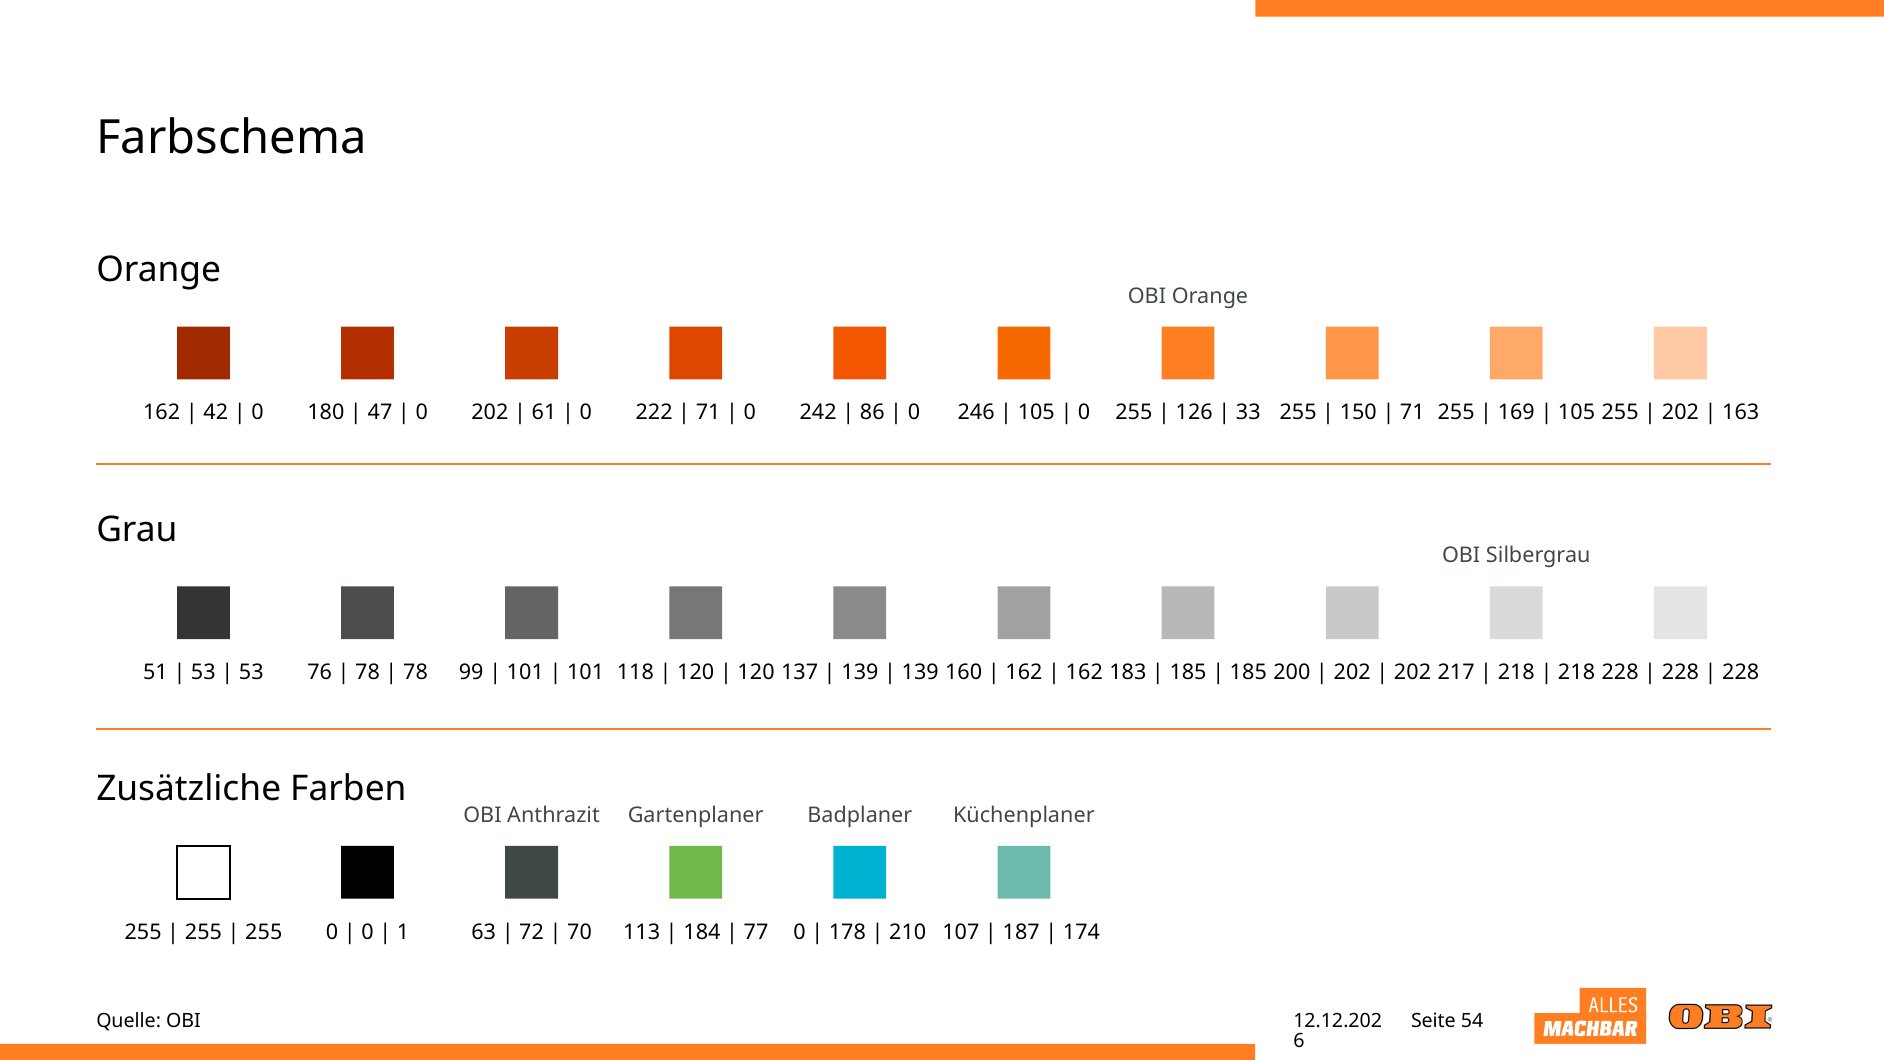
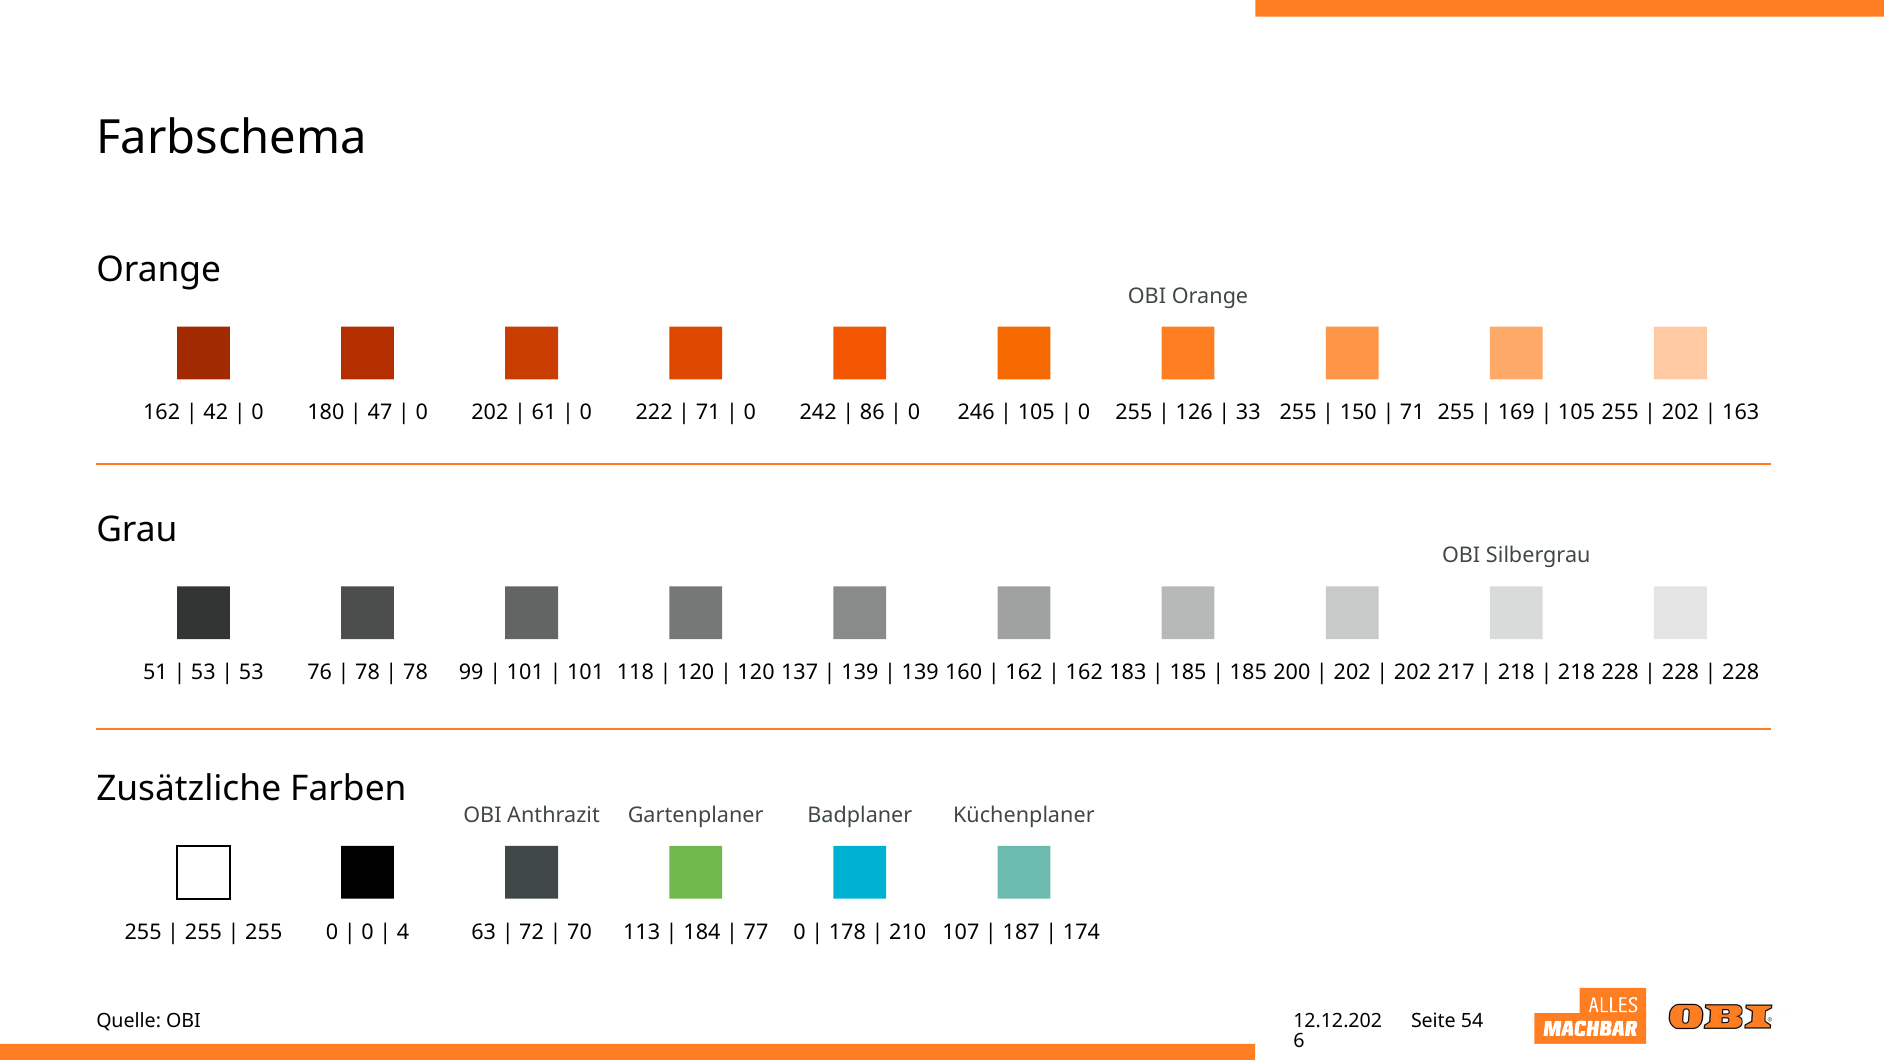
1: 1 -> 4
